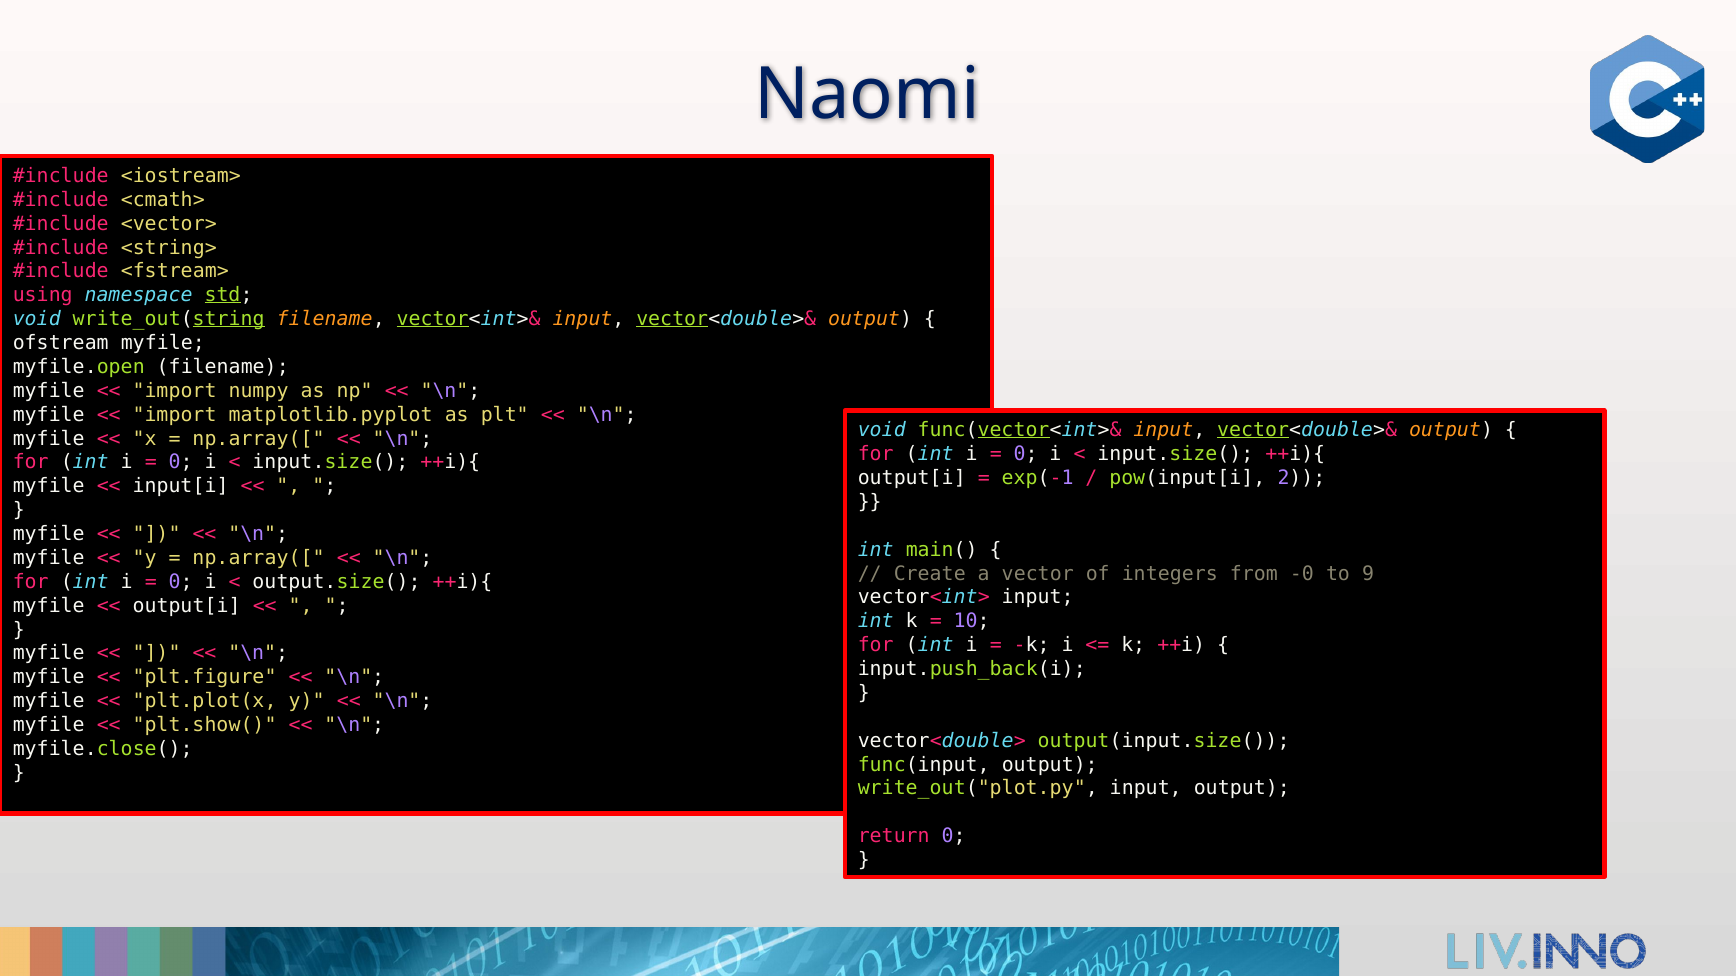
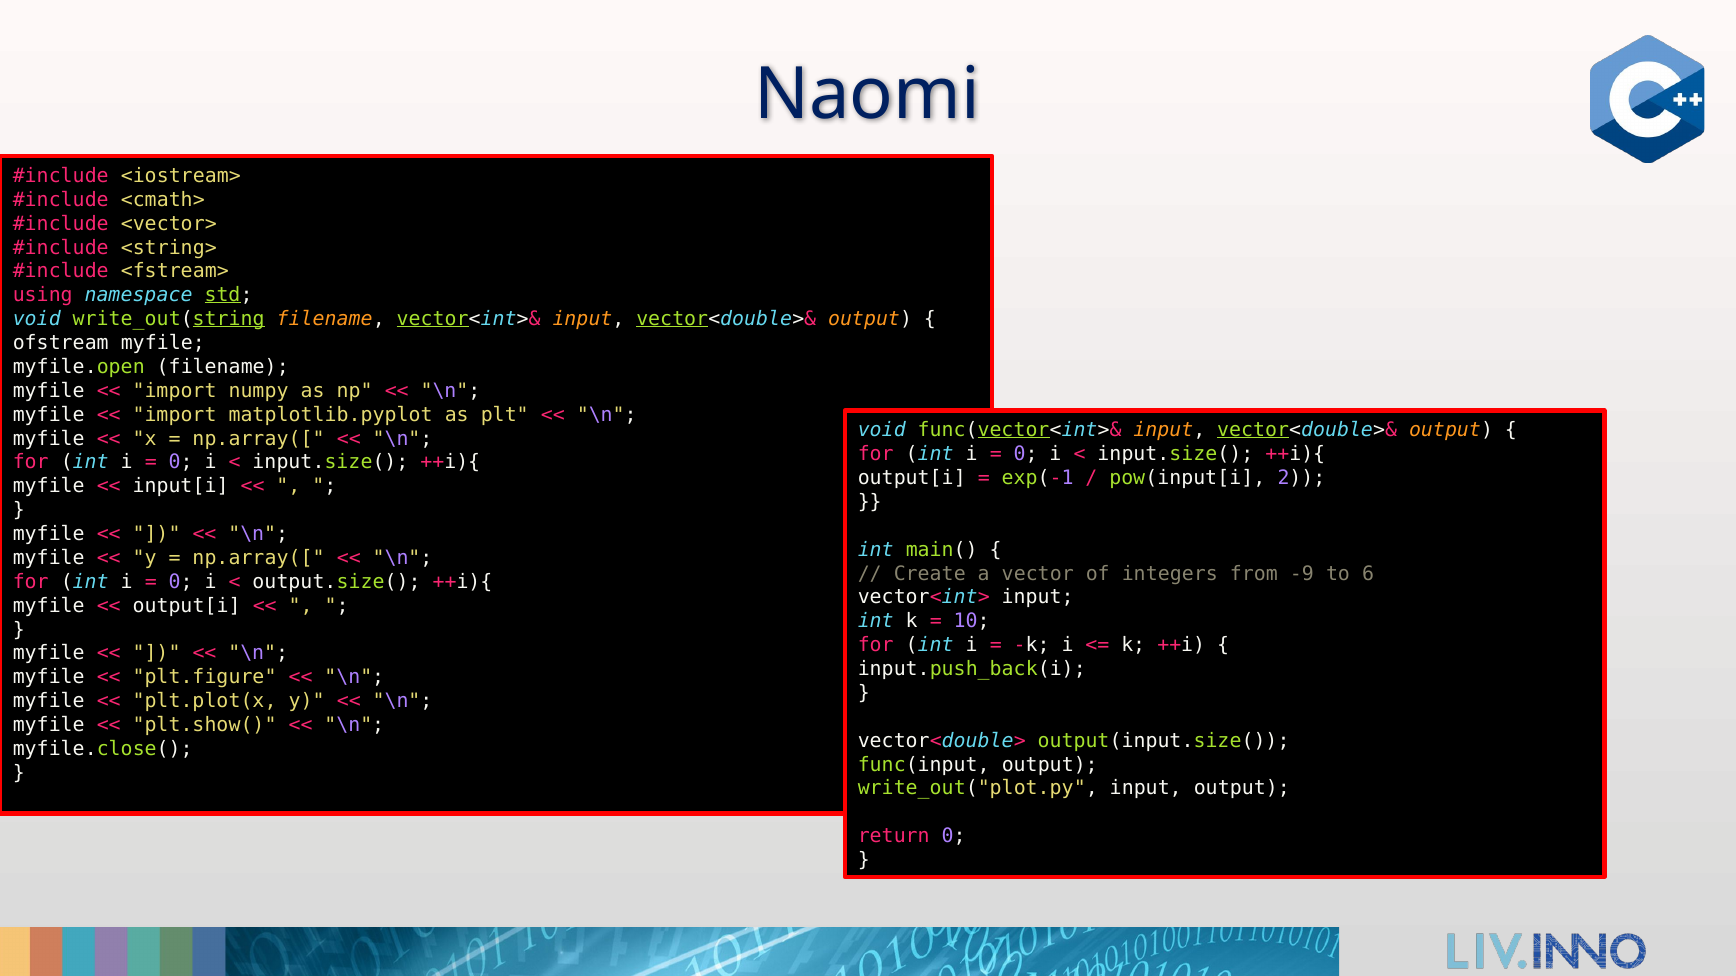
-0: -0 -> -9
9: 9 -> 6
